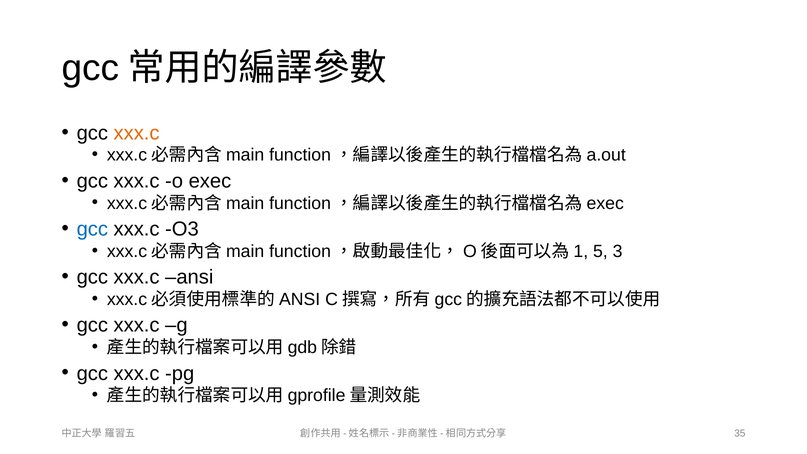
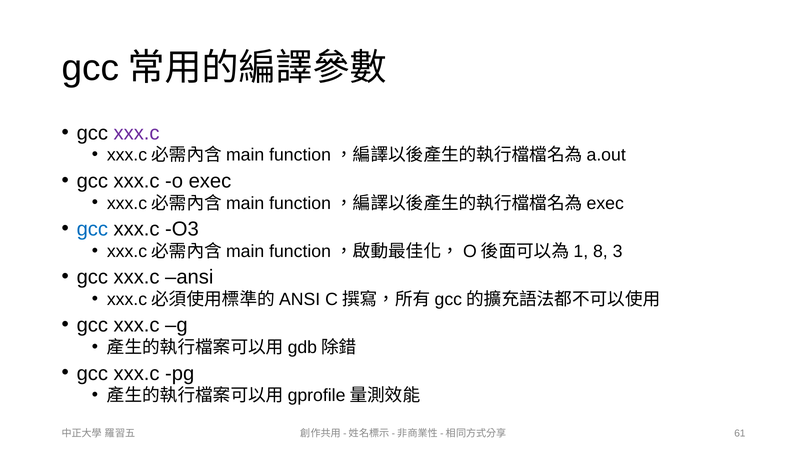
xxx.c at (137, 133) colour: orange -> purple
5: 5 -> 8
35: 35 -> 61
